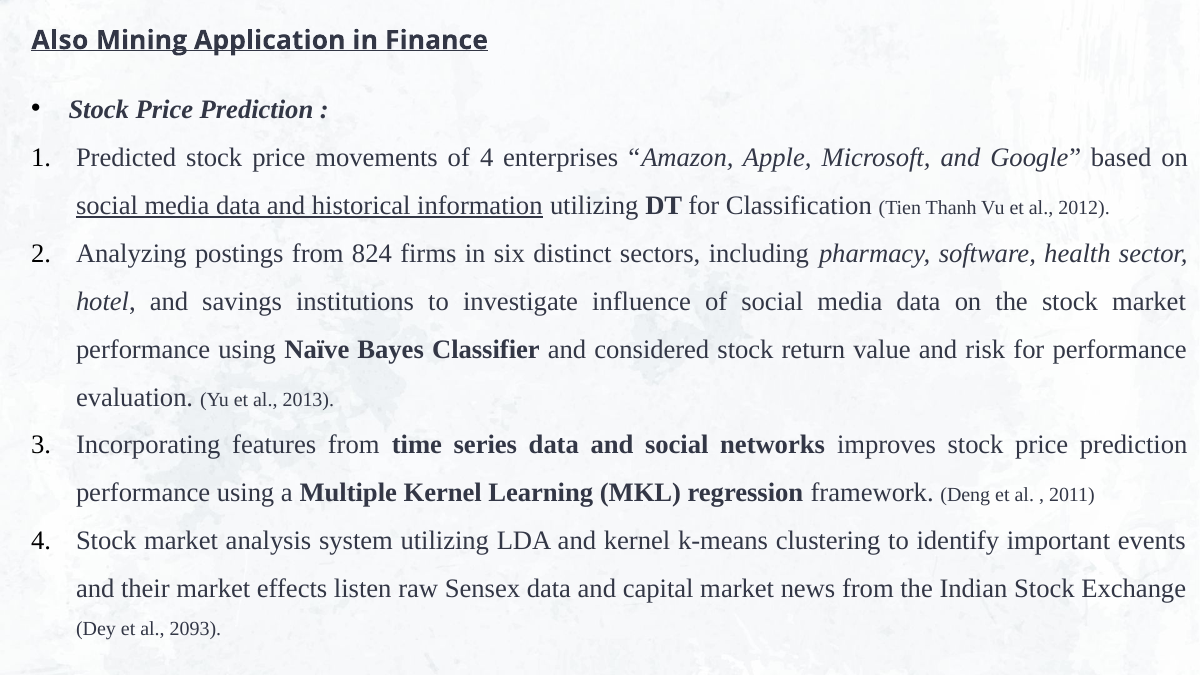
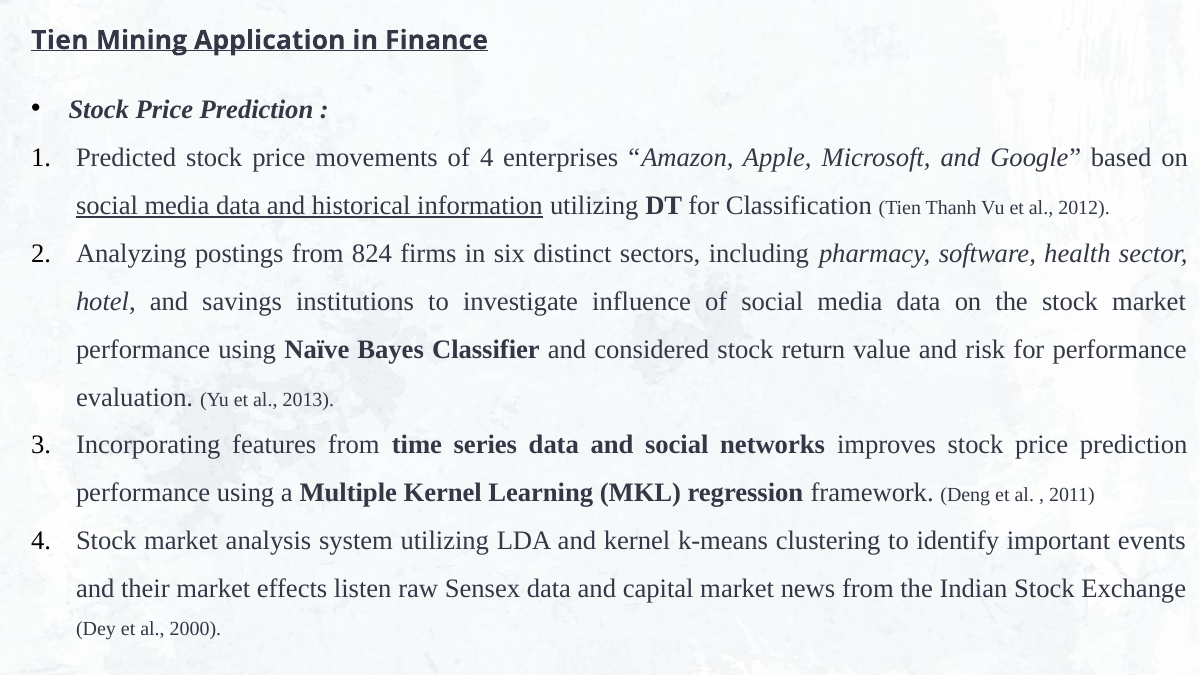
Also at (60, 40): Also -> Tien
2093: 2093 -> 2000
